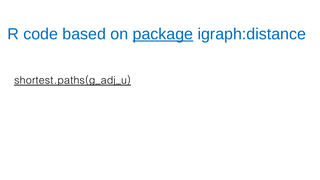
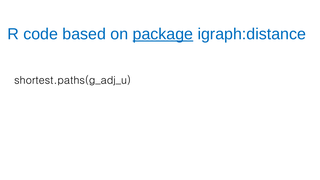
shortest.paths(g_adj_u underline: present -> none
